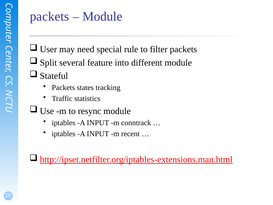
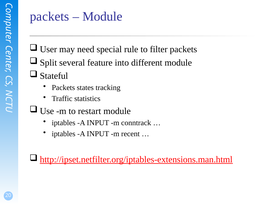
resync: resync -> restart
